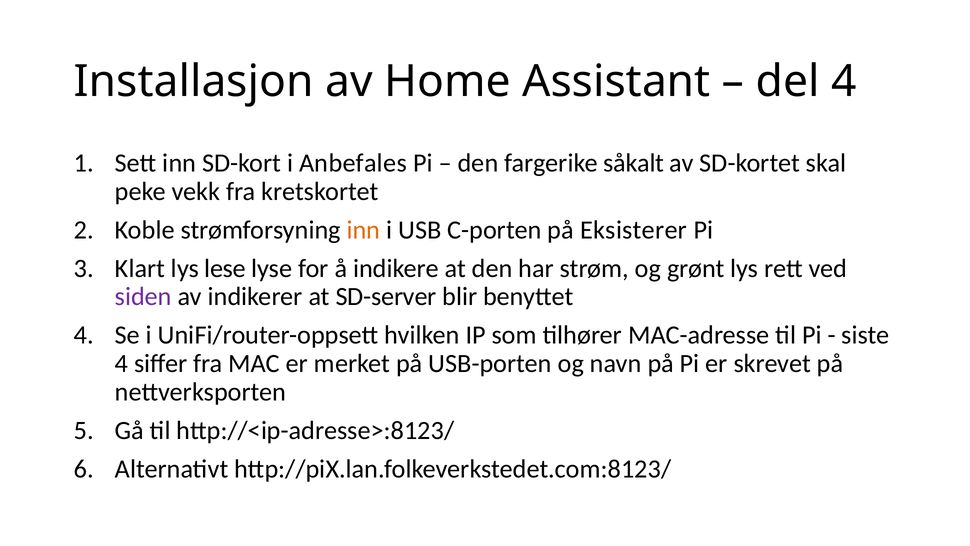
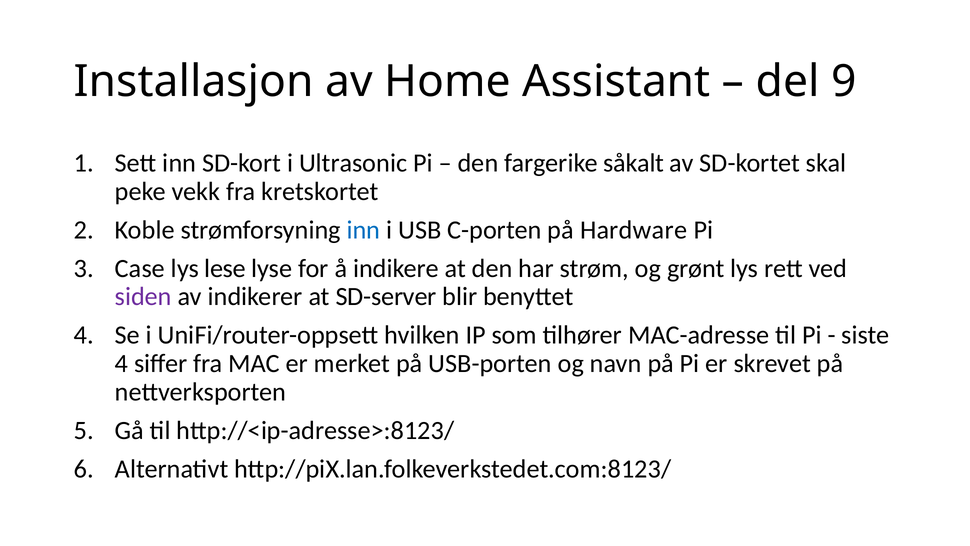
del 4: 4 -> 9
Anbefales: Anbefales -> Ultrasonic
inn at (363, 230) colour: orange -> blue
Eksisterer: Eksisterer -> Hardware
Klart: Klart -> Case
